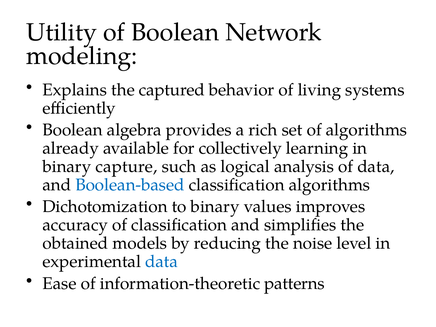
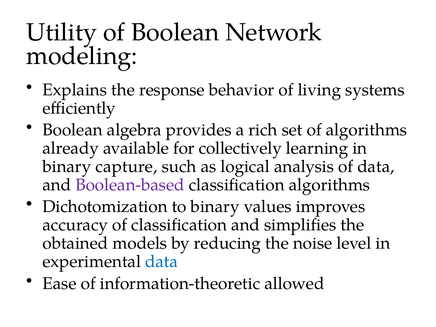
captured: captured -> response
Boolean-based colour: blue -> purple
patterns: patterns -> allowed
